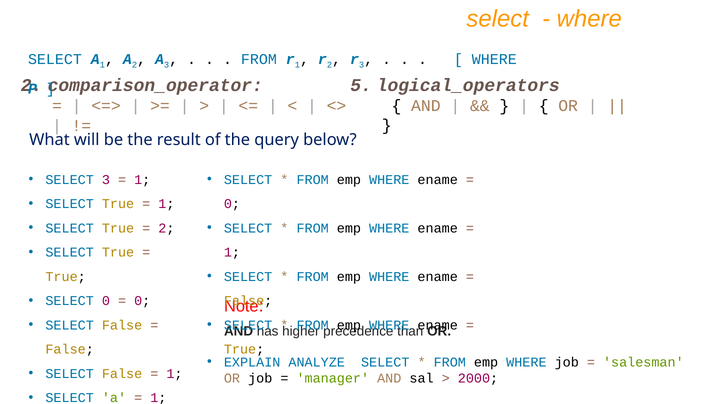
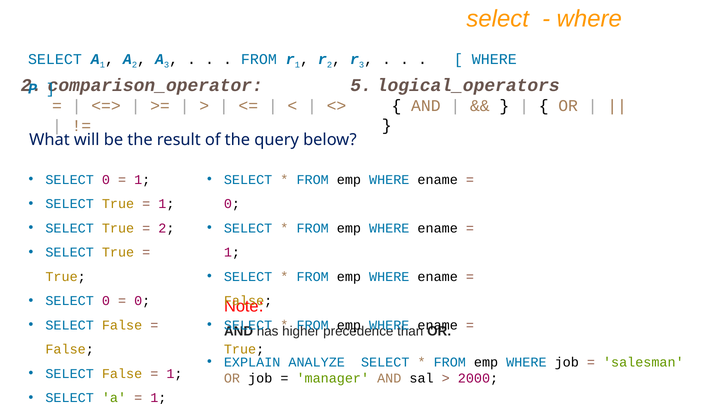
3 at (106, 179): 3 -> 0
